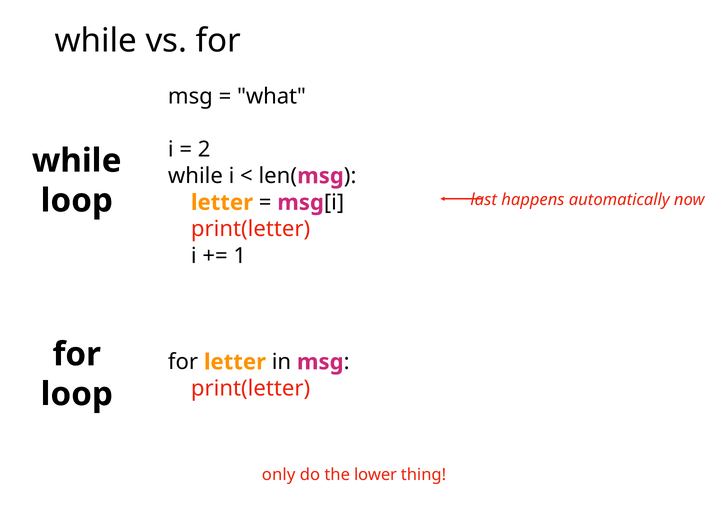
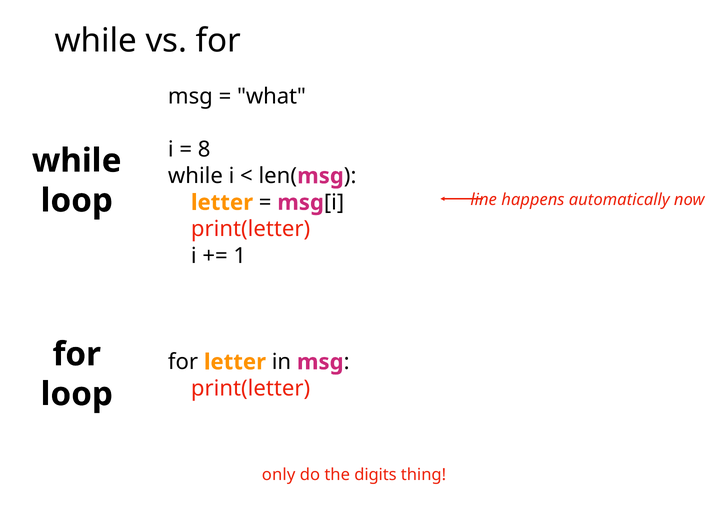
2: 2 -> 8
last: last -> line
lower: lower -> digits
